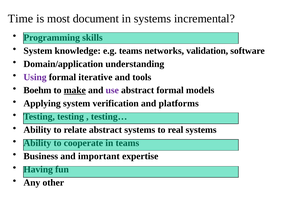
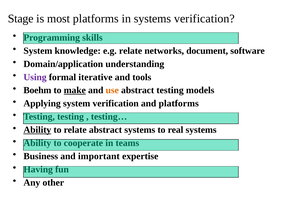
Time: Time -> Stage
most document: document -> platforms
systems incremental: incremental -> verification
e.g teams: teams -> relate
validation: validation -> document
use colour: purple -> orange
abstract formal: formal -> testing
Ability at (37, 130) underline: none -> present
